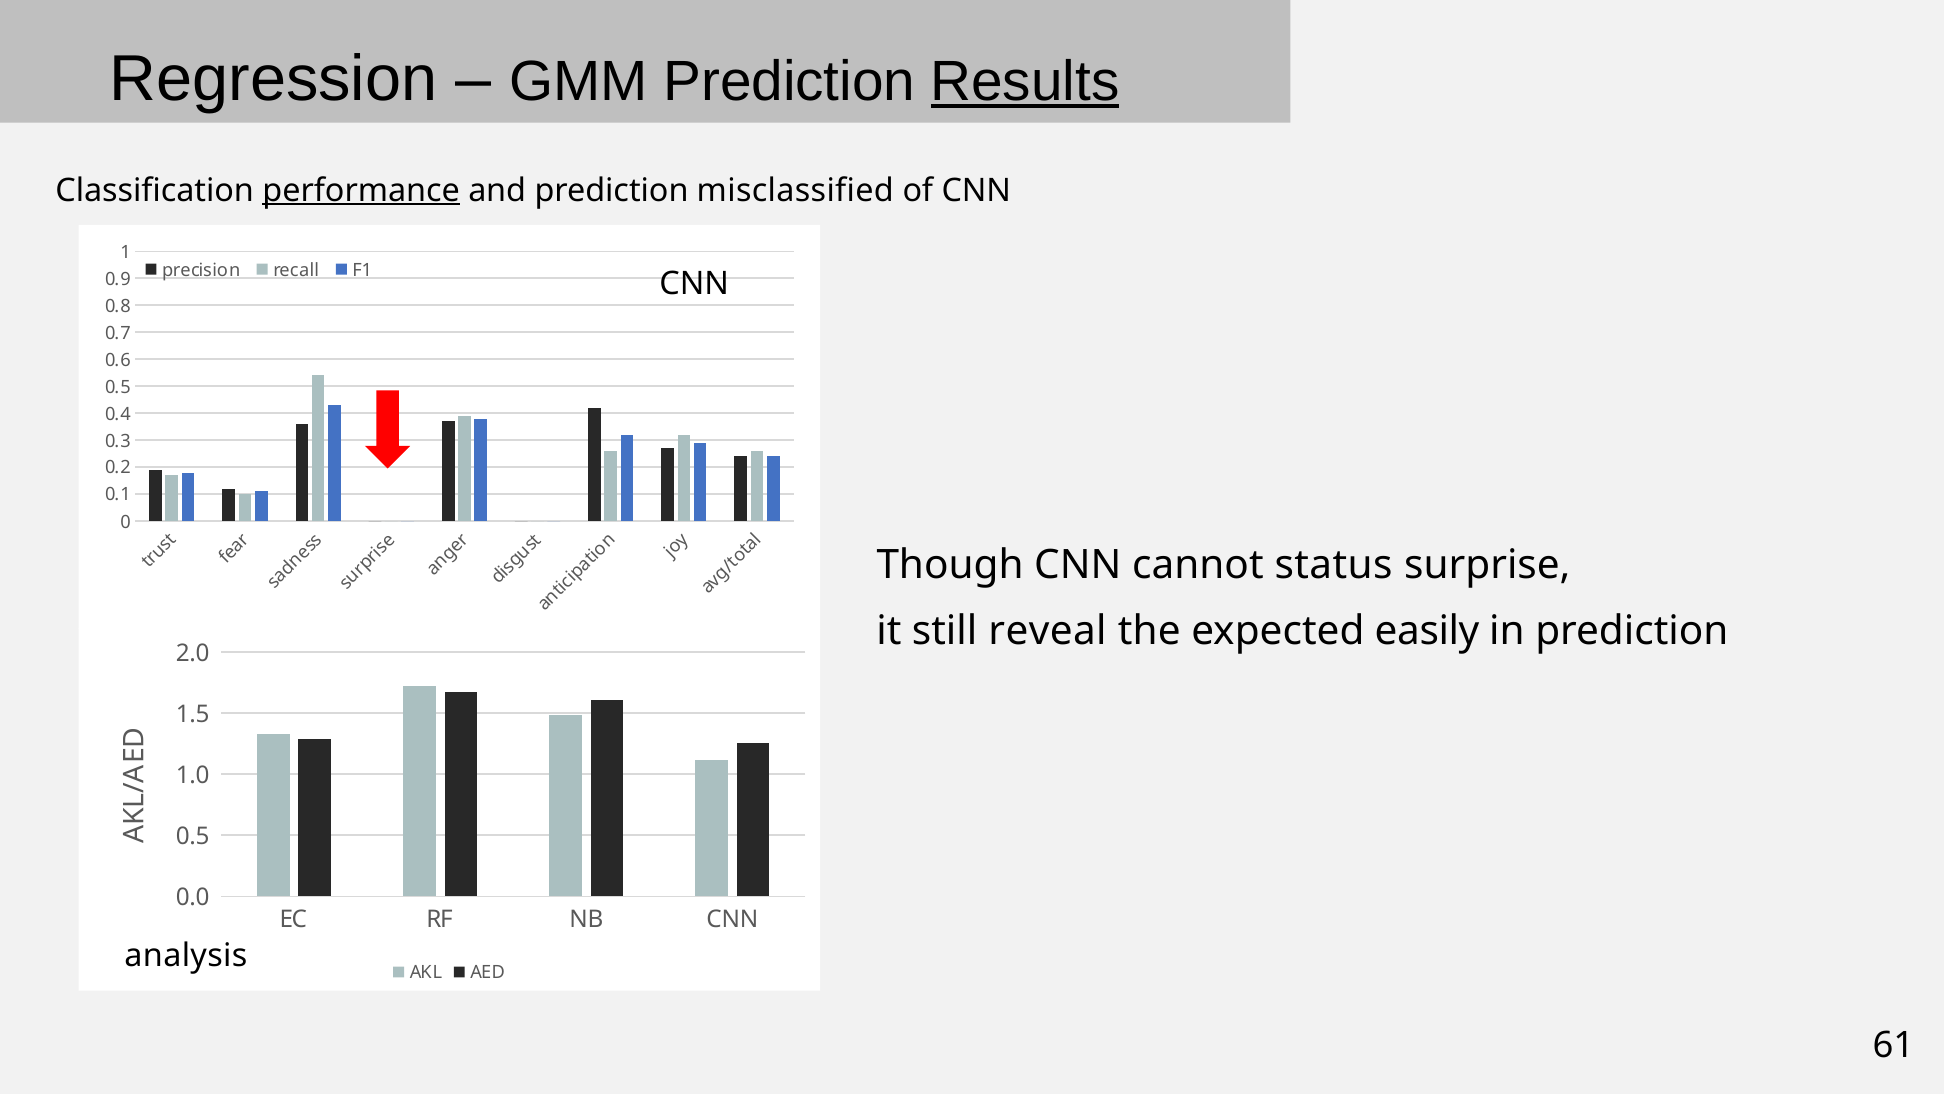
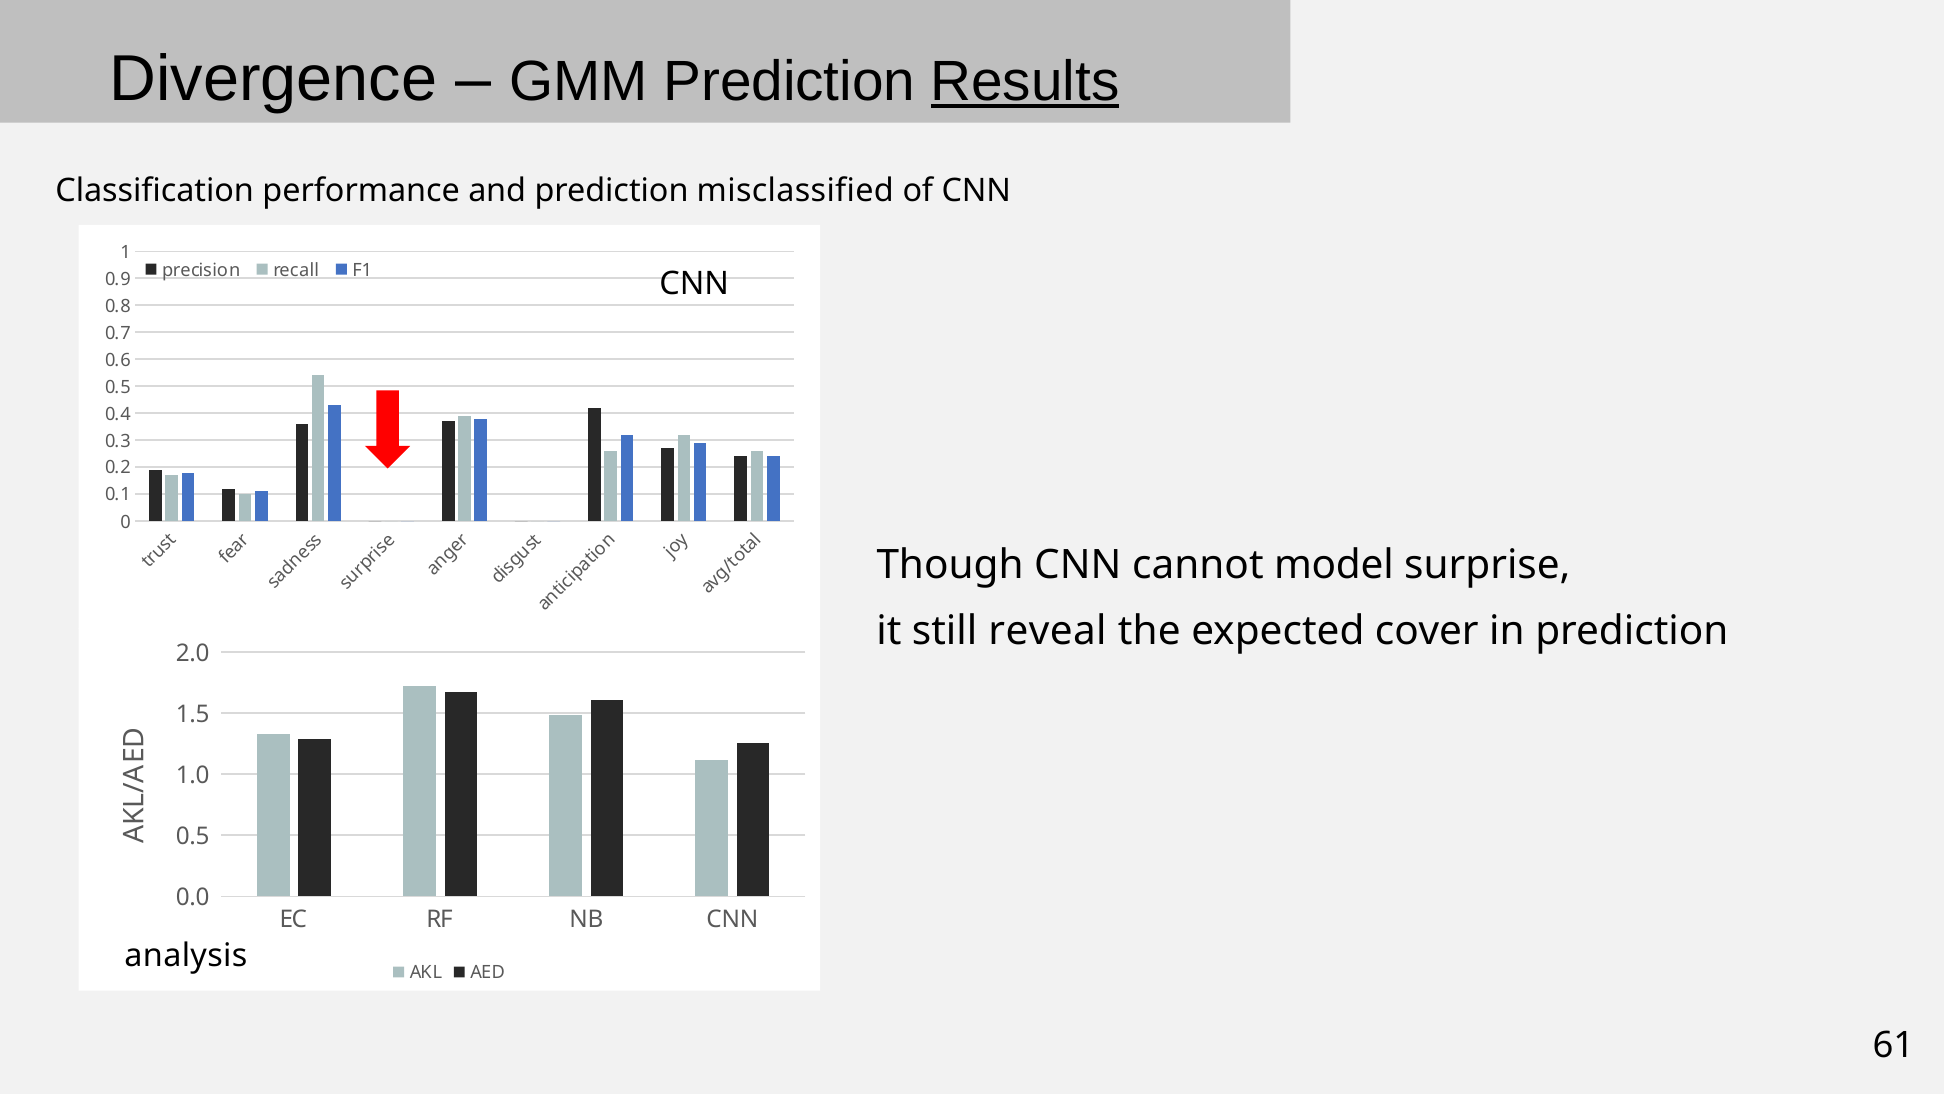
Regression: Regression -> Divergence
performance underline: present -> none
status: status -> model
easily: easily -> cover
